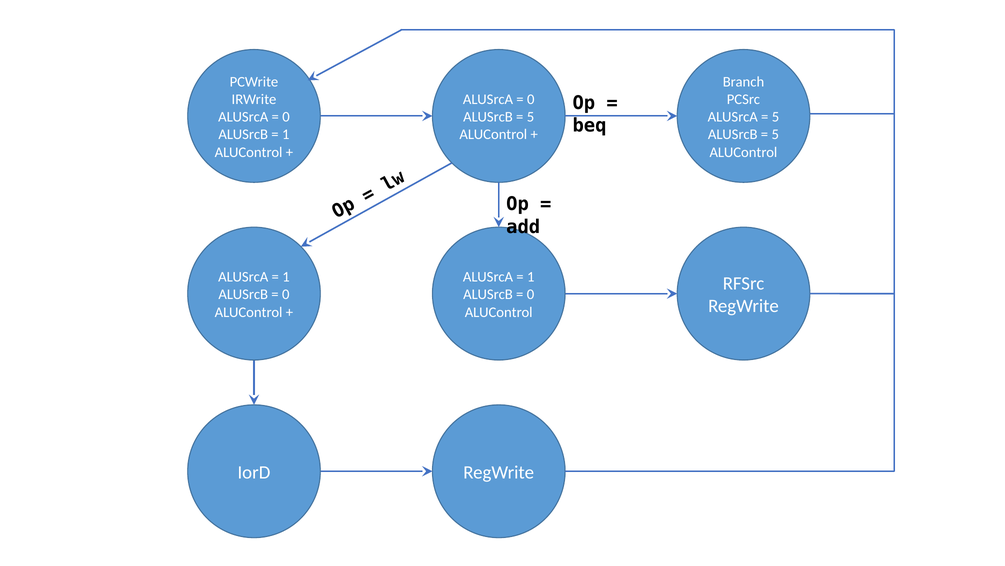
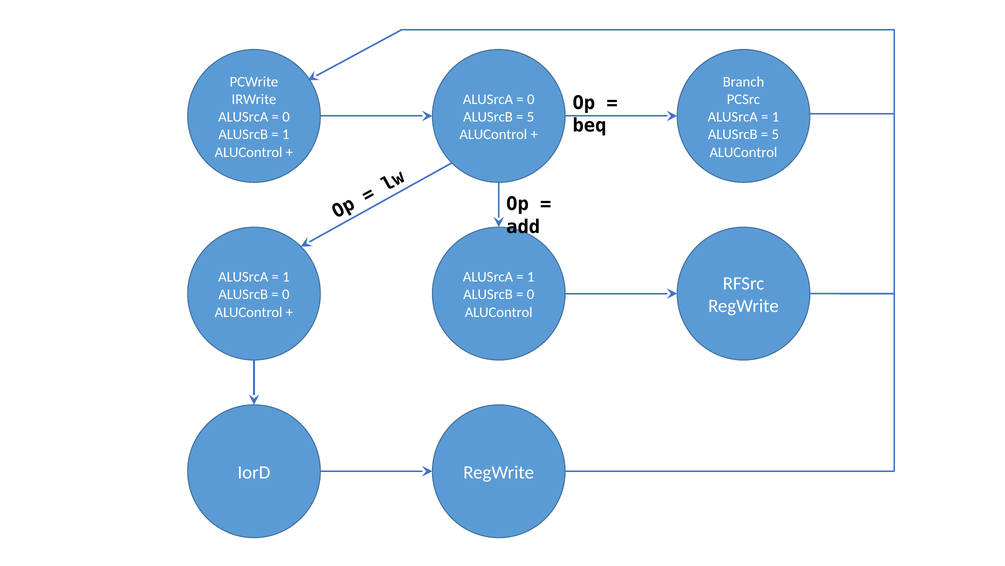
5 at (775, 117): 5 -> 1
